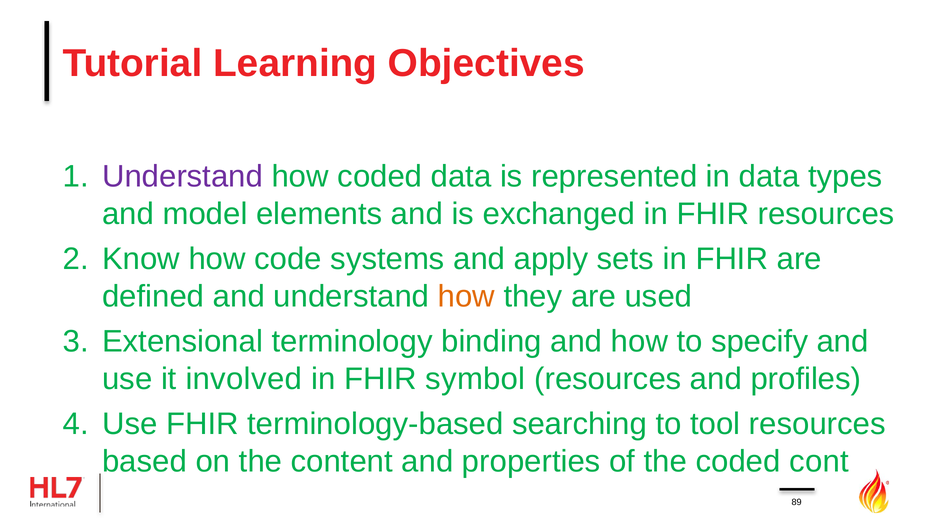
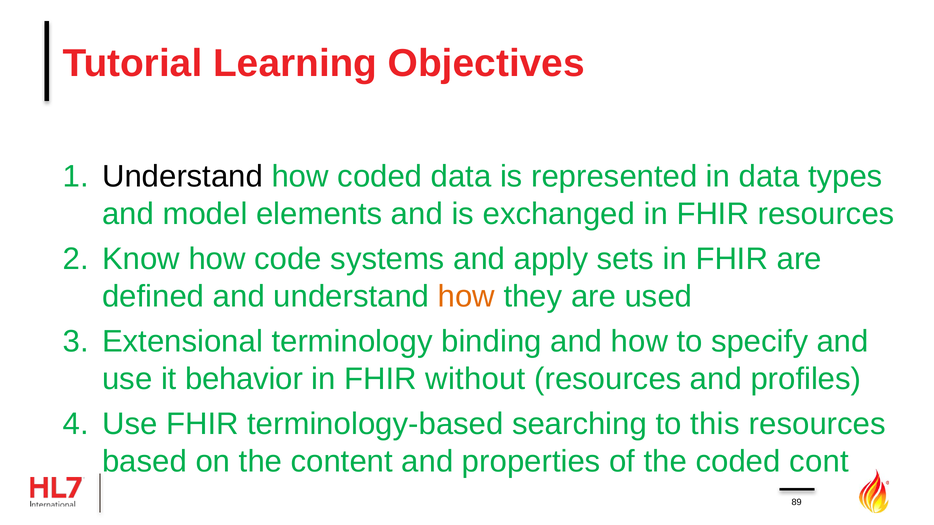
Understand at (183, 177) colour: purple -> black
involved: involved -> behavior
symbol: symbol -> without
tool: tool -> this
